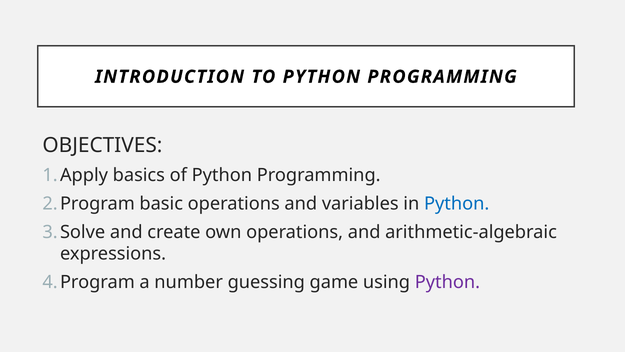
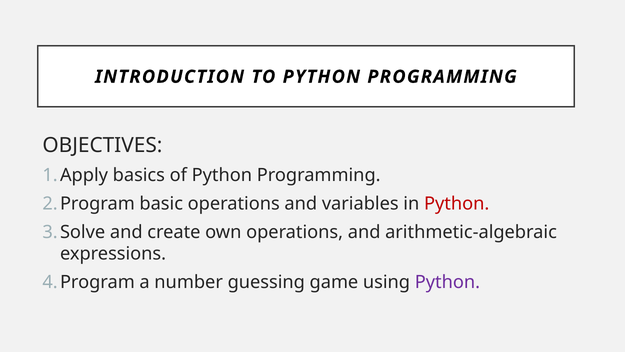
Python at (457, 203) colour: blue -> red
